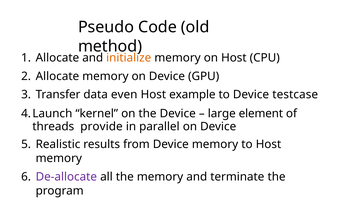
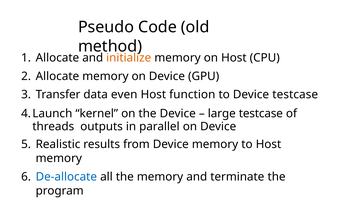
example: example -> function
large element: element -> testcase
provide: provide -> outputs
De-allocate colour: purple -> blue
